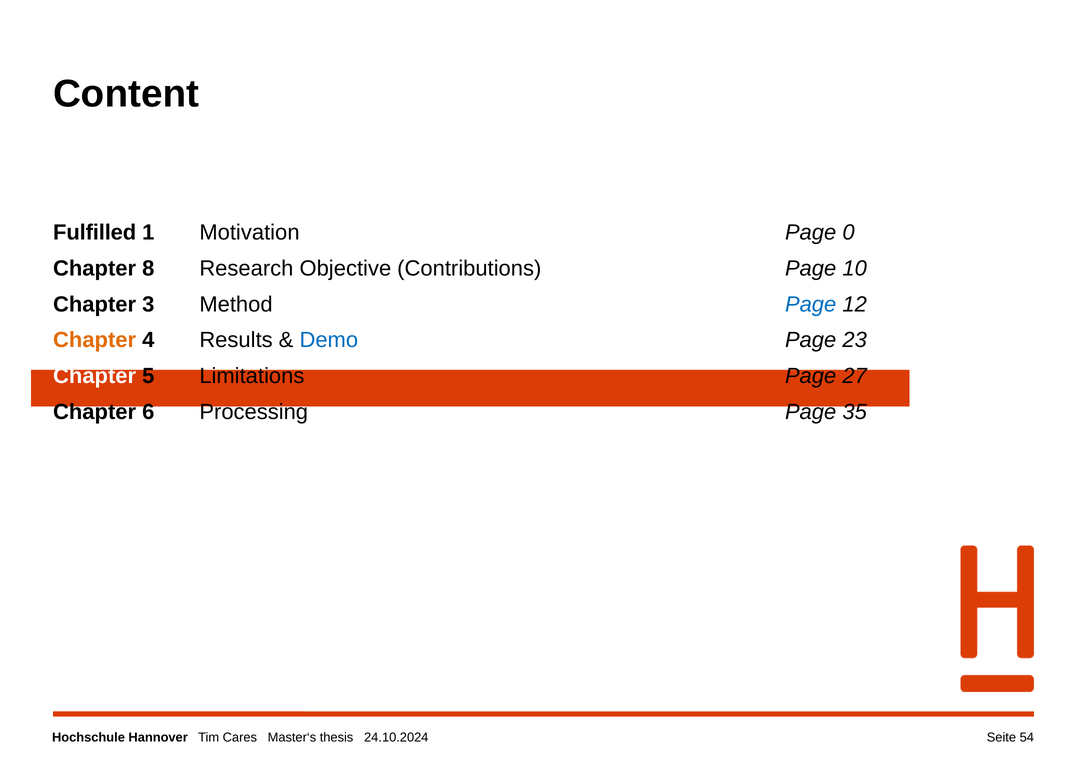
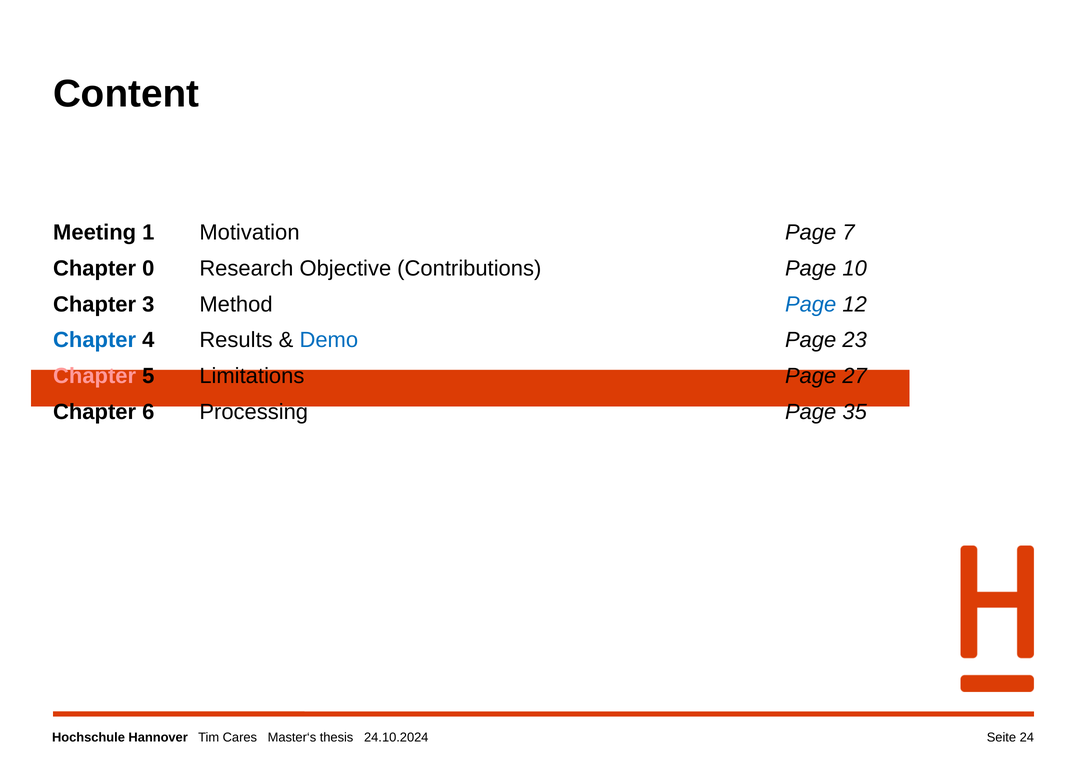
Fulfilled: Fulfilled -> Meeting
0: 0 -> 7
8: 8 -> 0
Chapter at (95, 340) colour: orange -> blue
Chapter at (95, 376) colour: white -> pink
54: 54 -> 24
